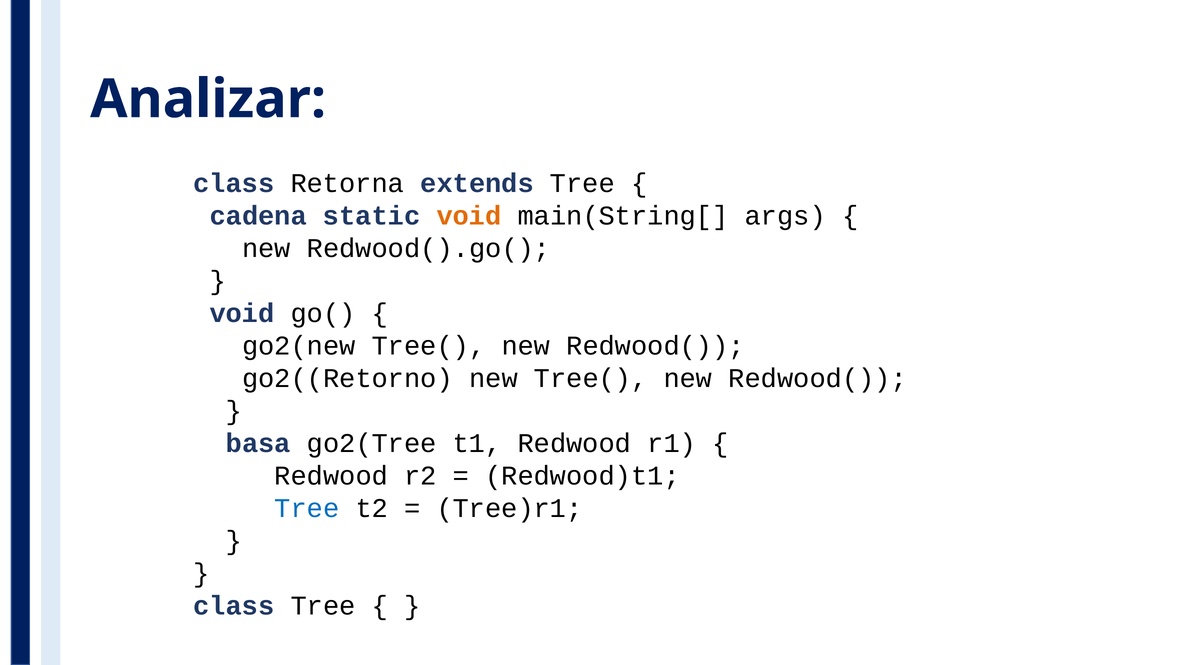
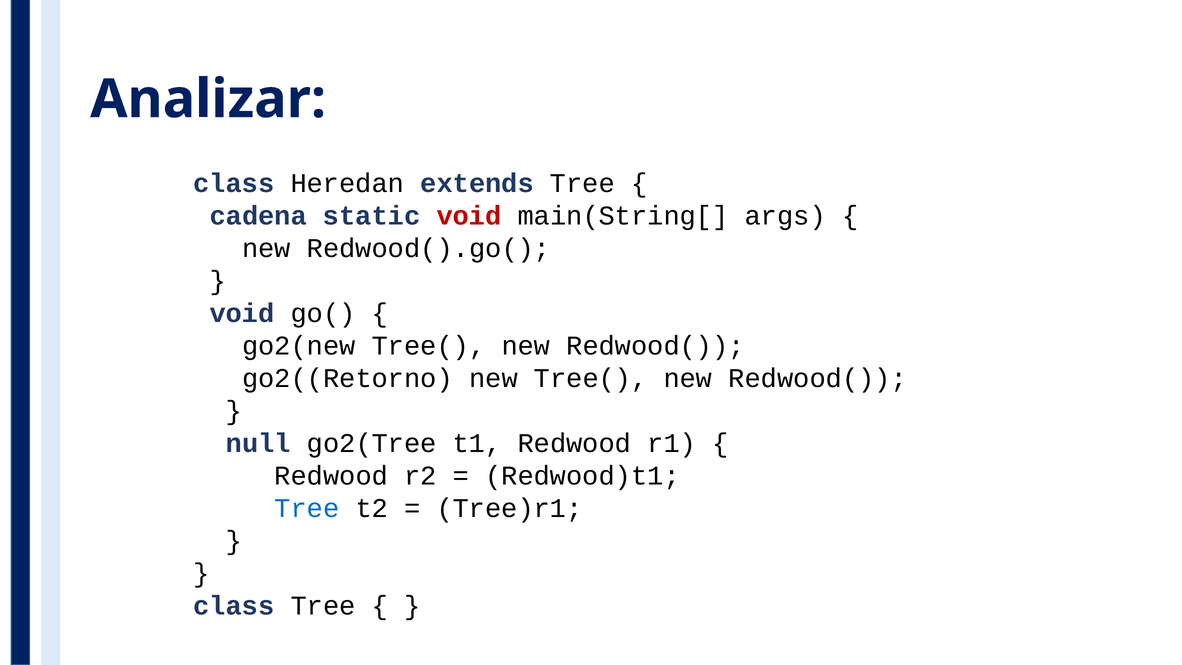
Retorna: Retorna -> Heredan
void at (469, 216) colour: orange -> red
basa: basa -> null
